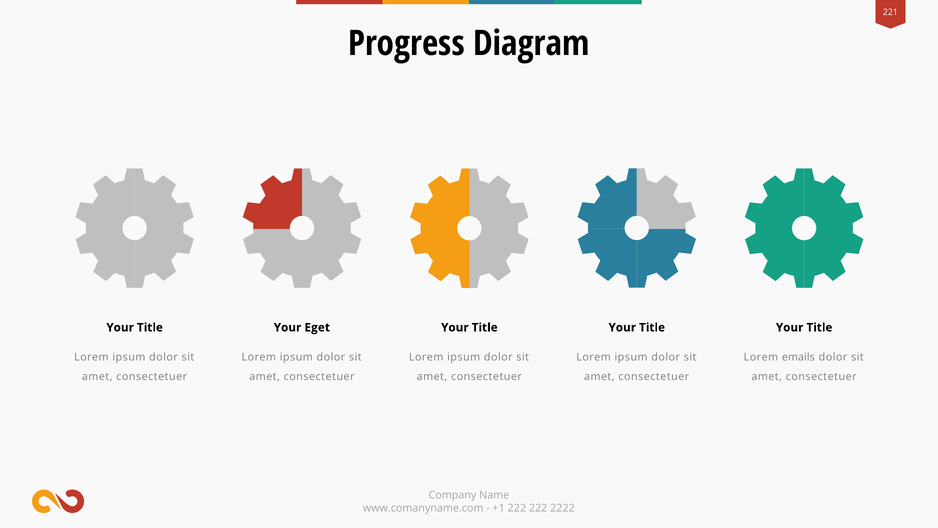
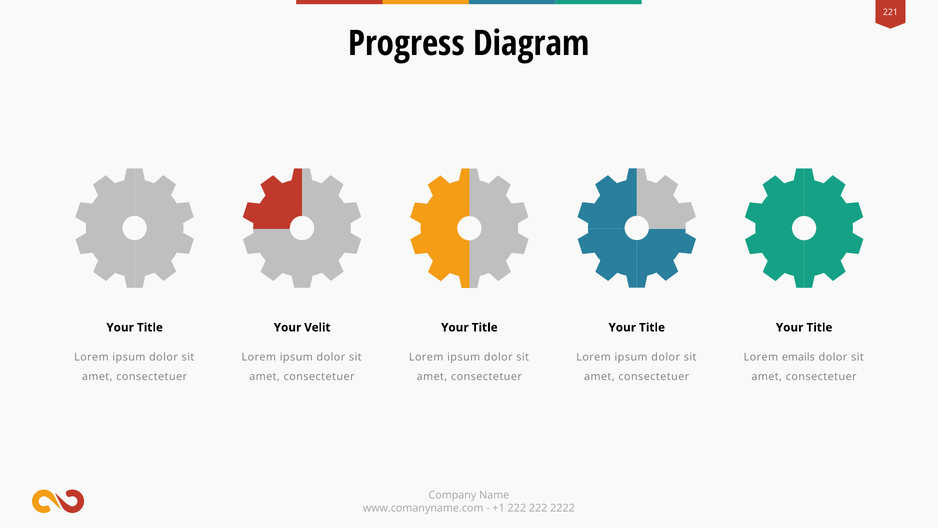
Eget: Eget -> Velit
